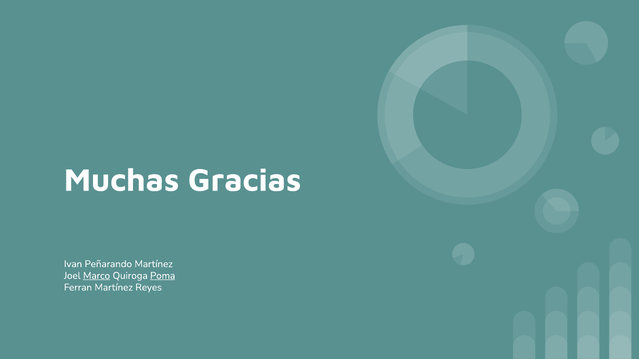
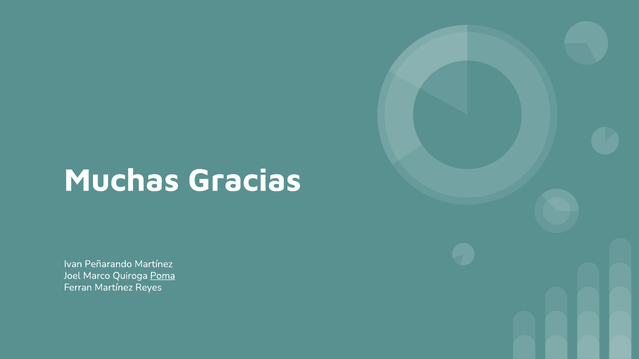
Marco underline: present -> none
